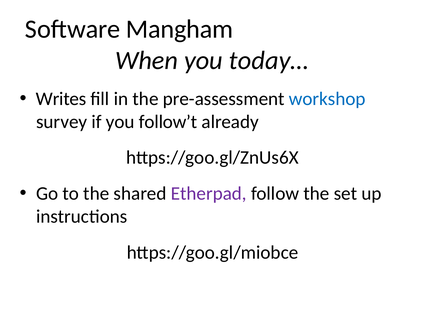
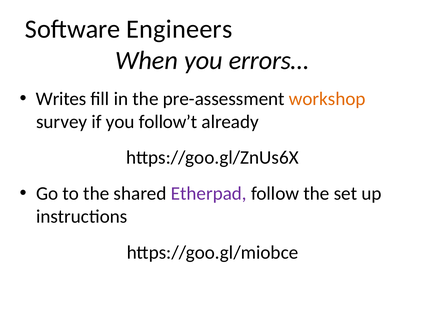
Mangham: Mangham -> Engineers
today…: today… -> errors…
workshop colour: blue -> orange
